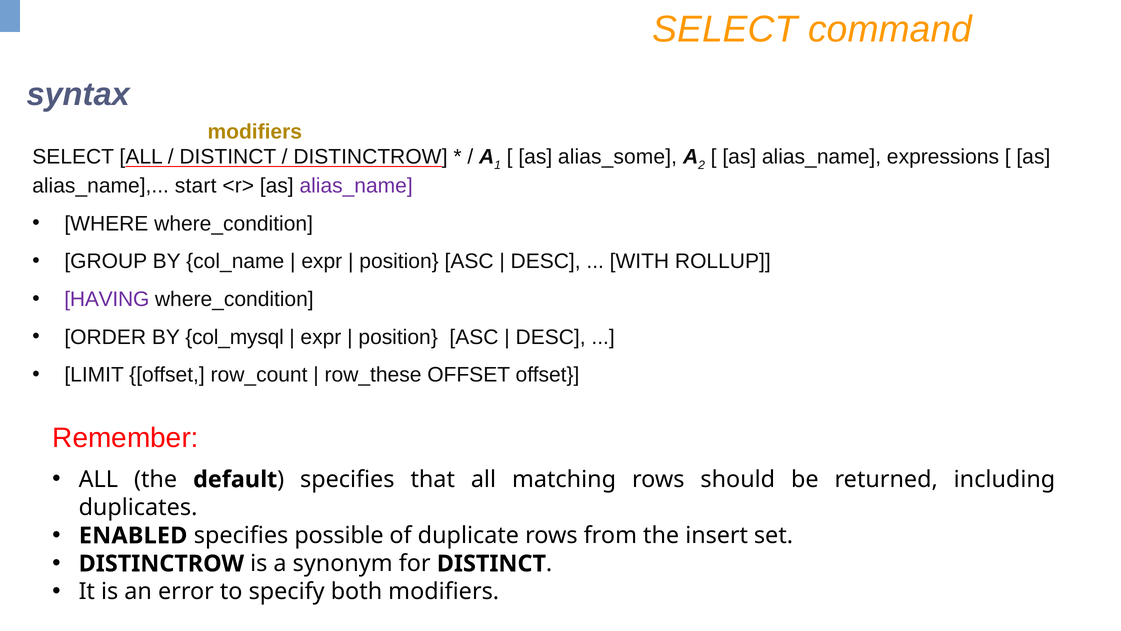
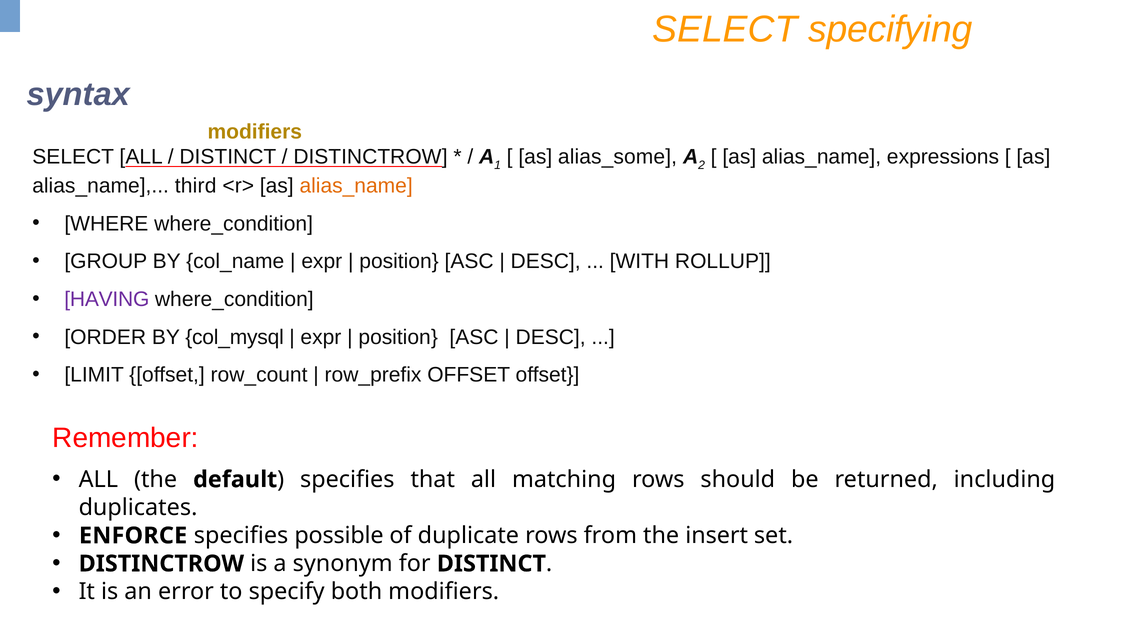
command: command -> specifying
start: start -> third
alias_name at (356, 186) colour: purple -> orange
row_these: row_these -> row_prefix
ENABLED: ENABLED -> ENFORCE
